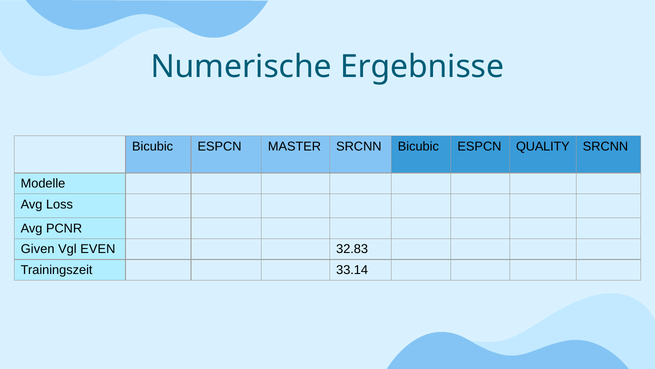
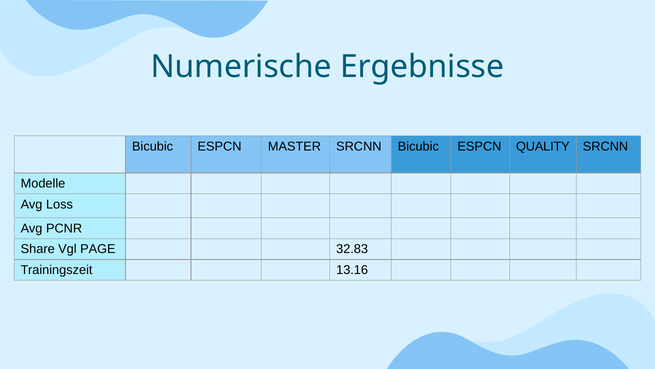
Given: Given -> Share
EVEN: EVEN -> PAGE
33.14: 33.14 -> 13.16
